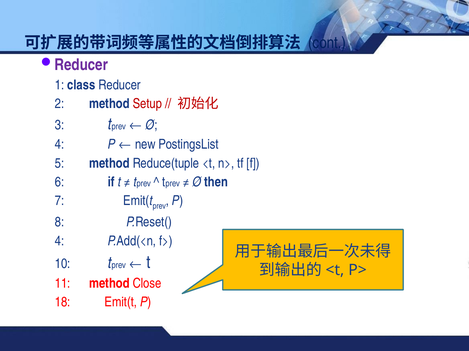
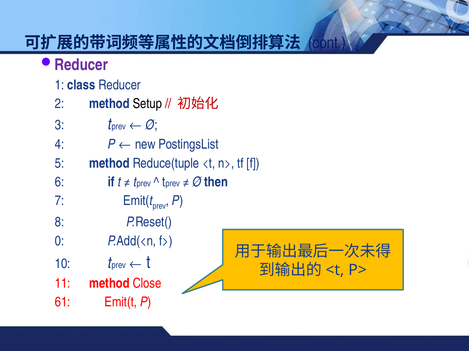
Setup colour: red -> black
4 at (60, 241): 4 -> 0
18: 18 -> 61
